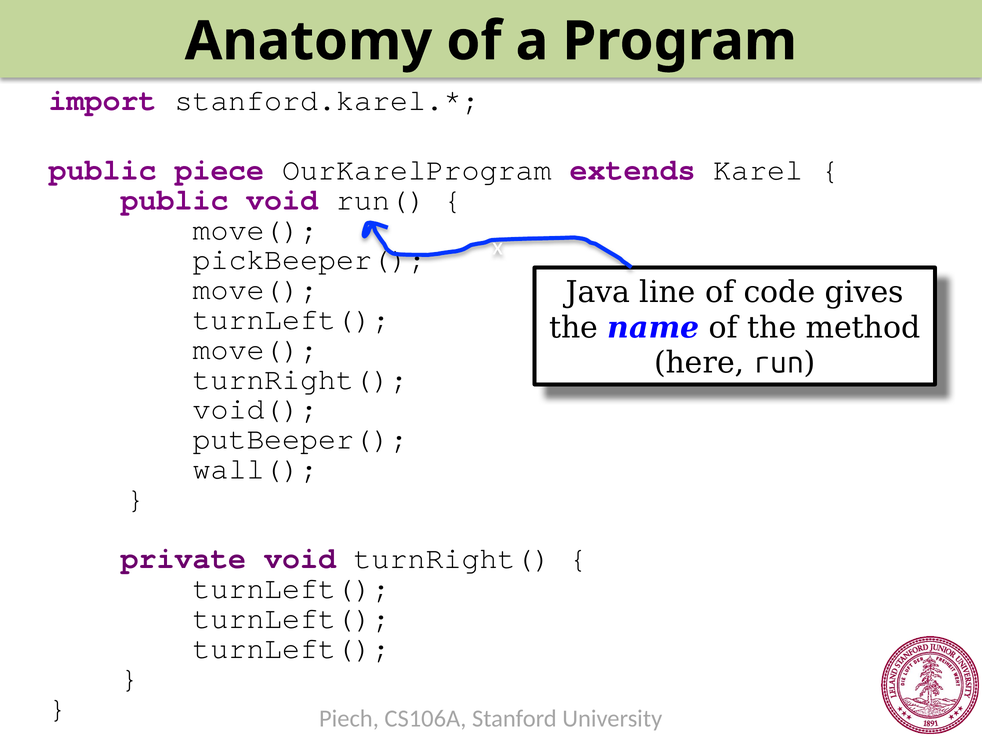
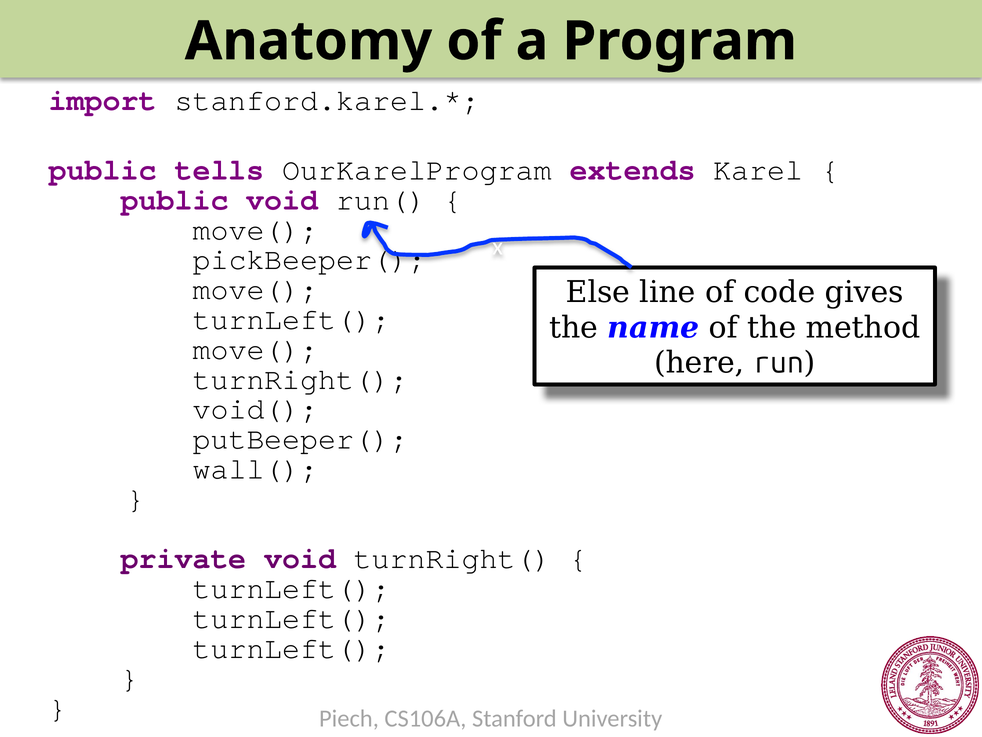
piece: piece -> tells
Java: Java -> Else
